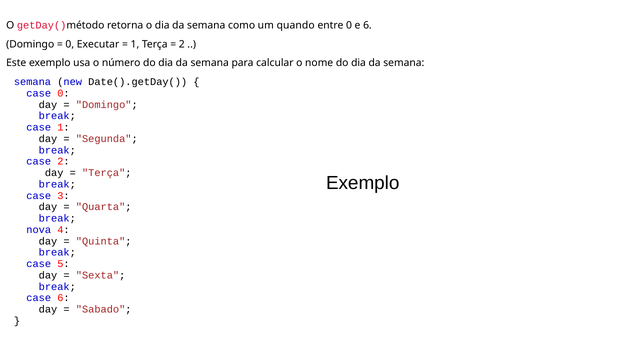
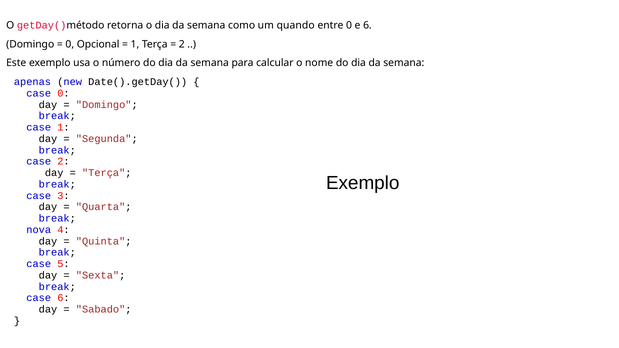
Executar: Executar -> Opcional
semana at (32, 82): semana -> apenas
